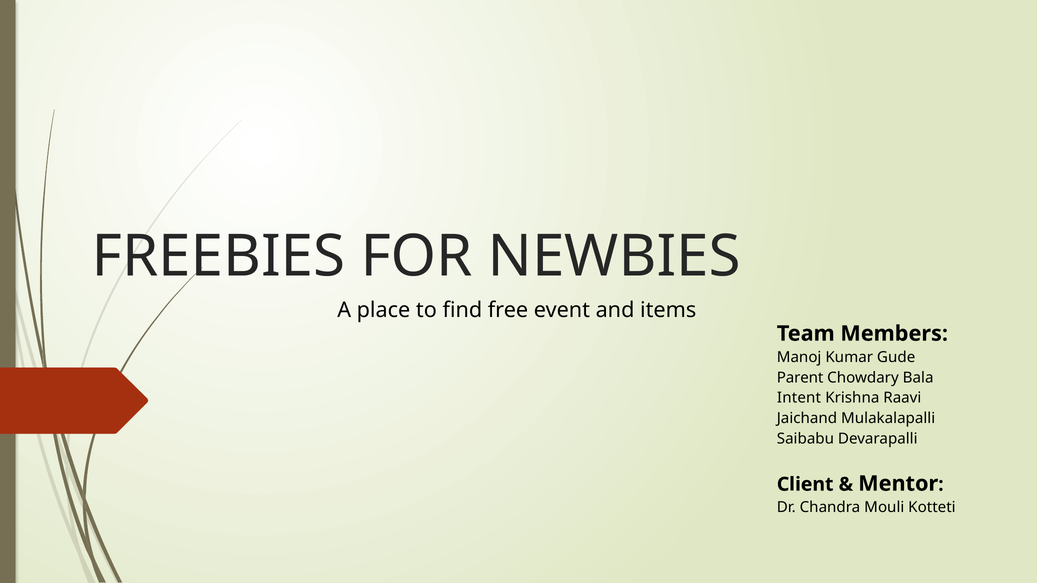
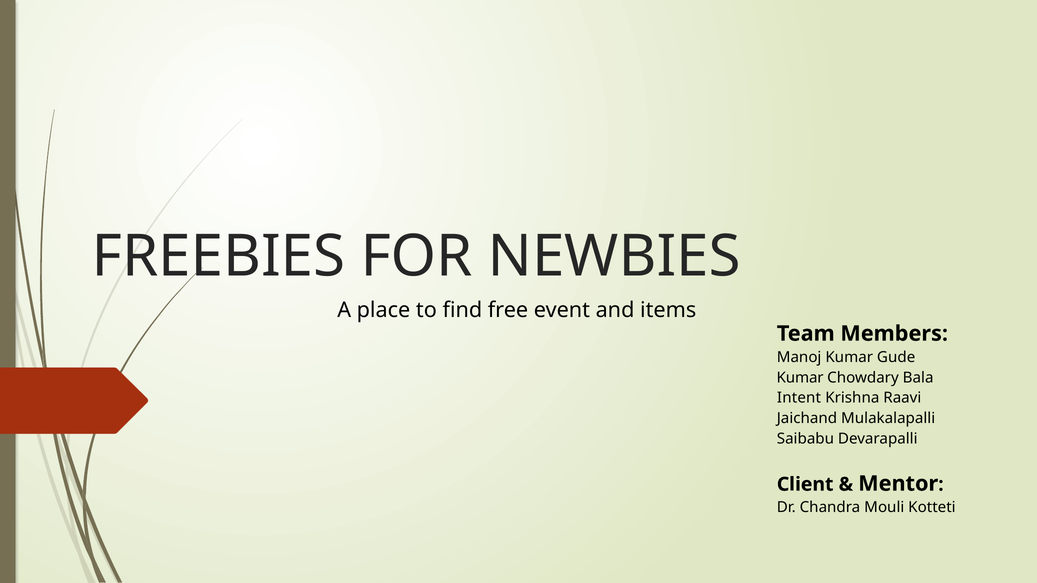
Parent at (800, 378): Parent -> Kumar
